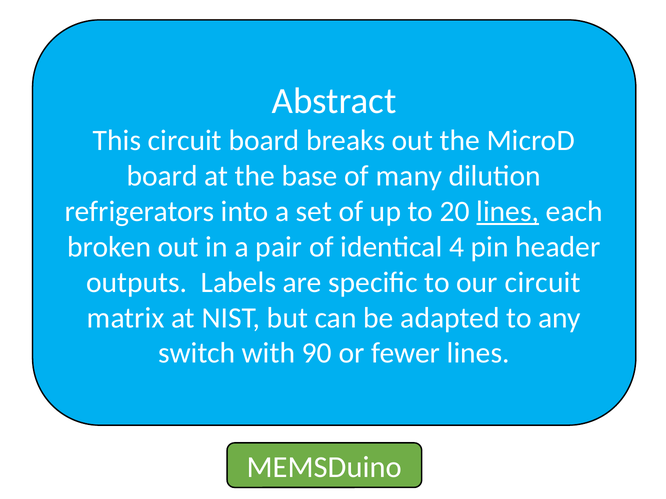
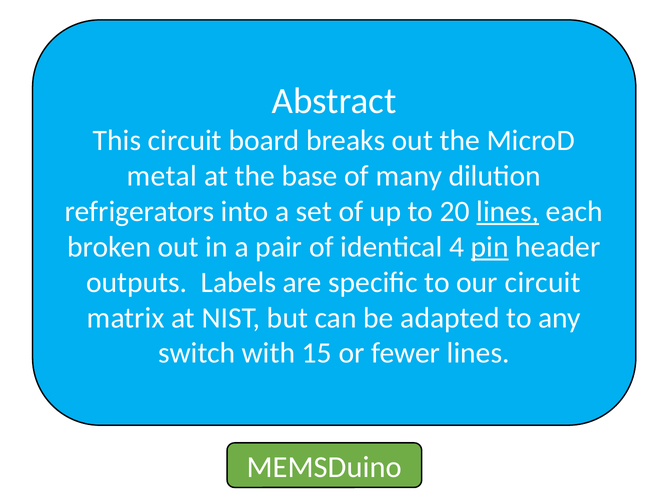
board at (162, 176): board -> metal
pin underline: none -> present
90: 90 -> 15
